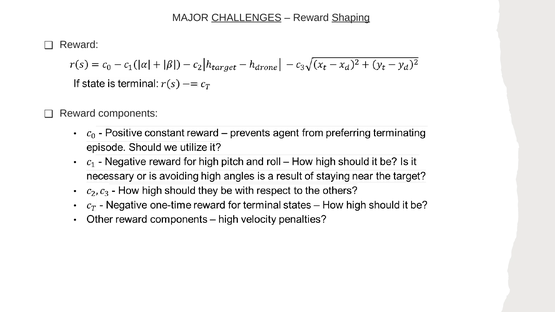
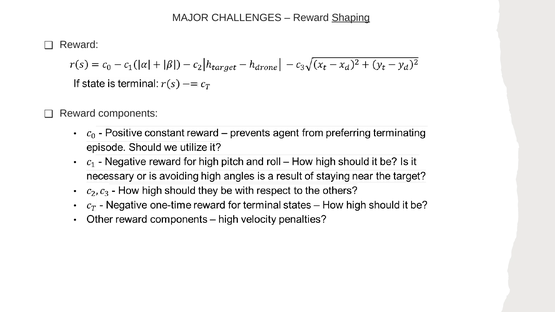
CHALLENGES underline: present -> none
